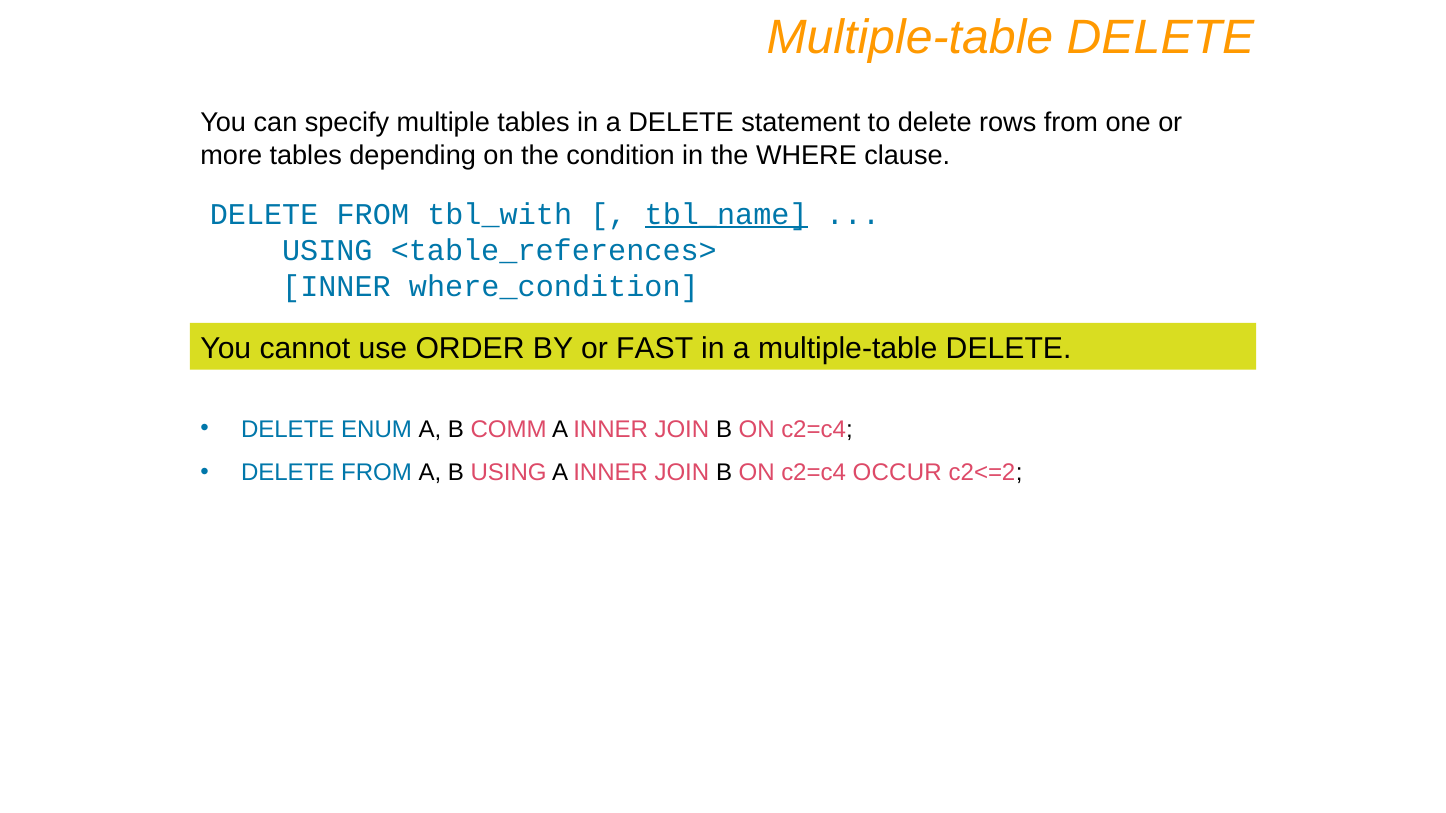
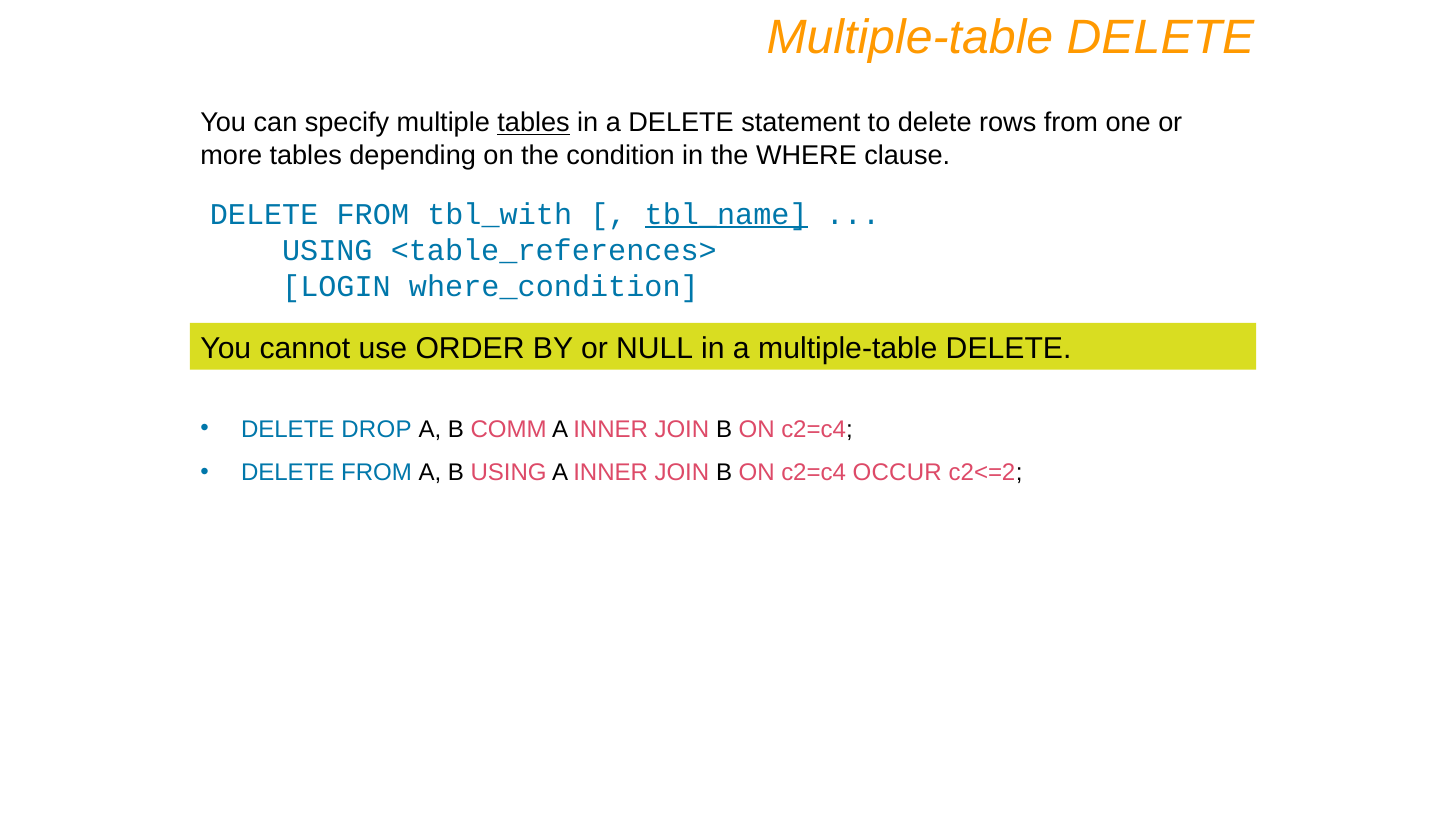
tables at (534, 123) underline: none -> present
INNER at (336, 287): INNER -> LOGIN
FAST: FAST -> NULL
ENUM: ENUM -> DROP
